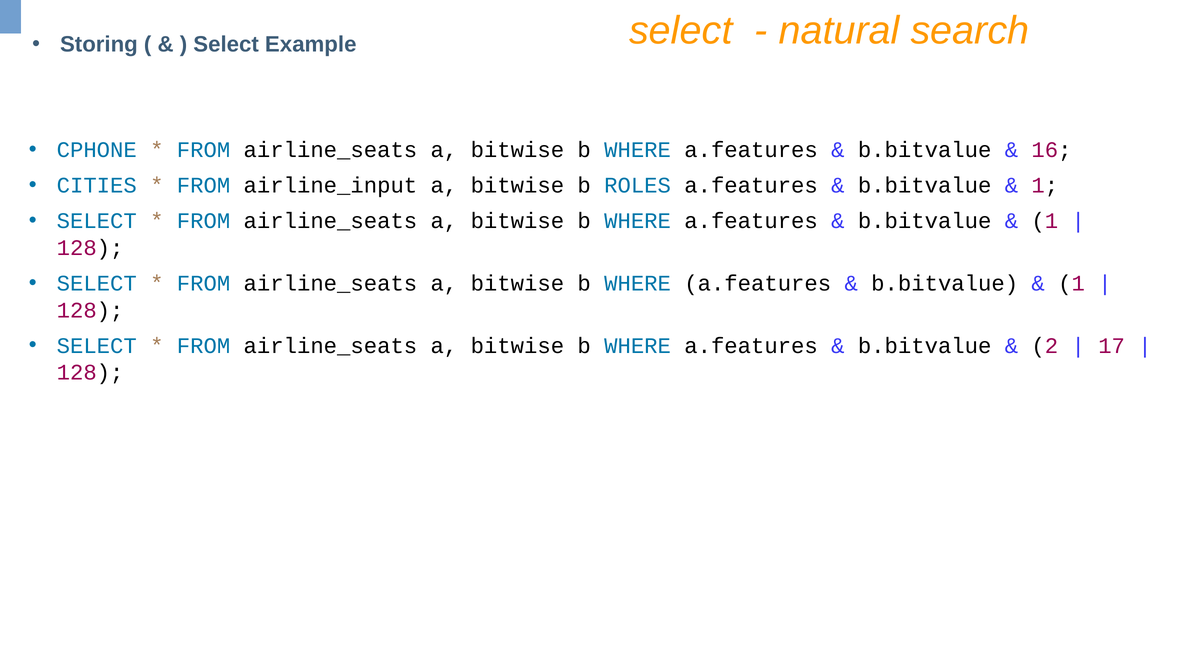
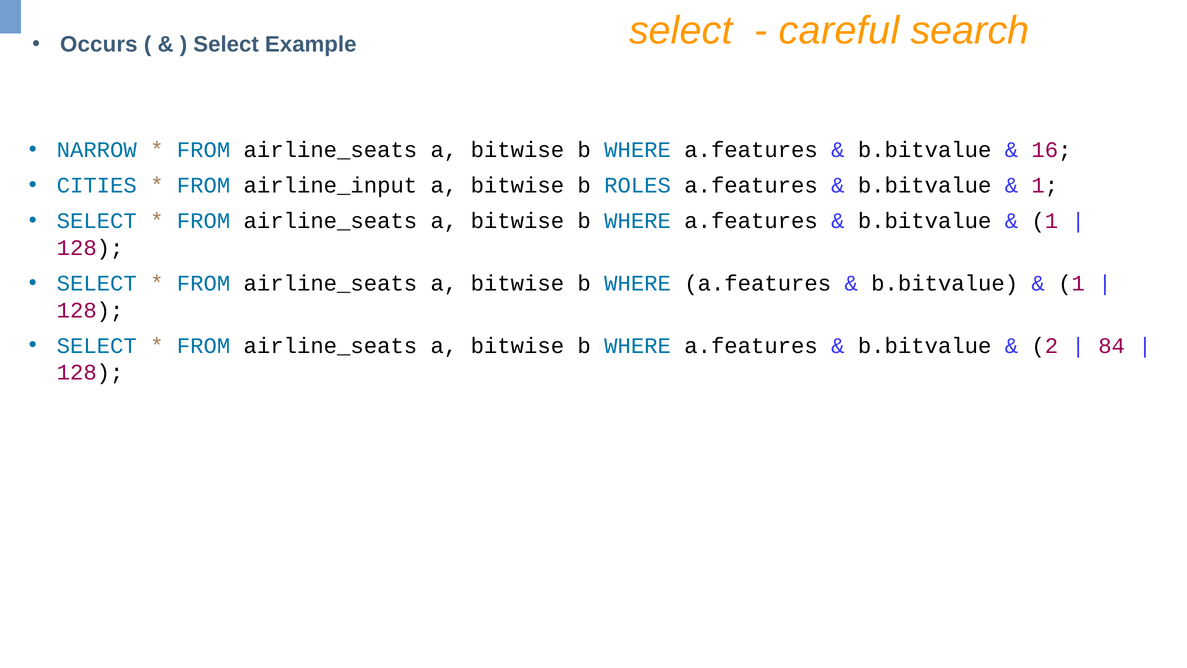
natural: natural -> careful
Storing: Storing -> Occurs
CPHONE: CPHONE -> NARROW
17: 17 -> 84
